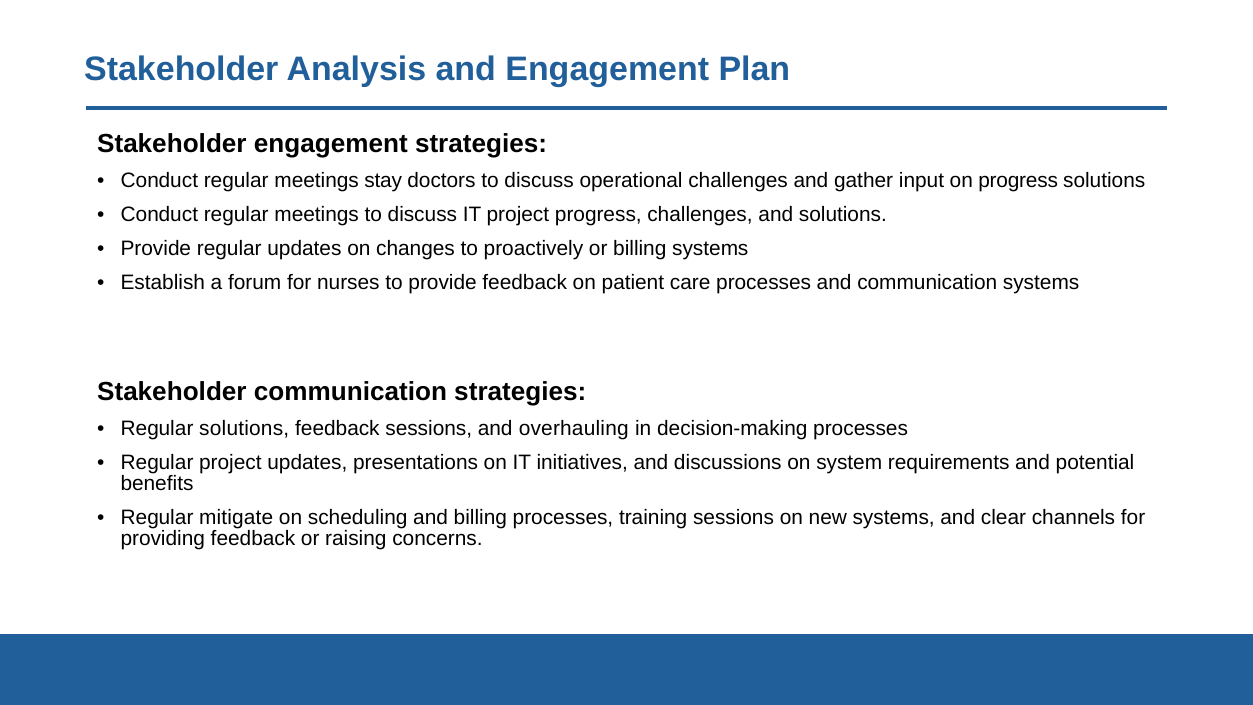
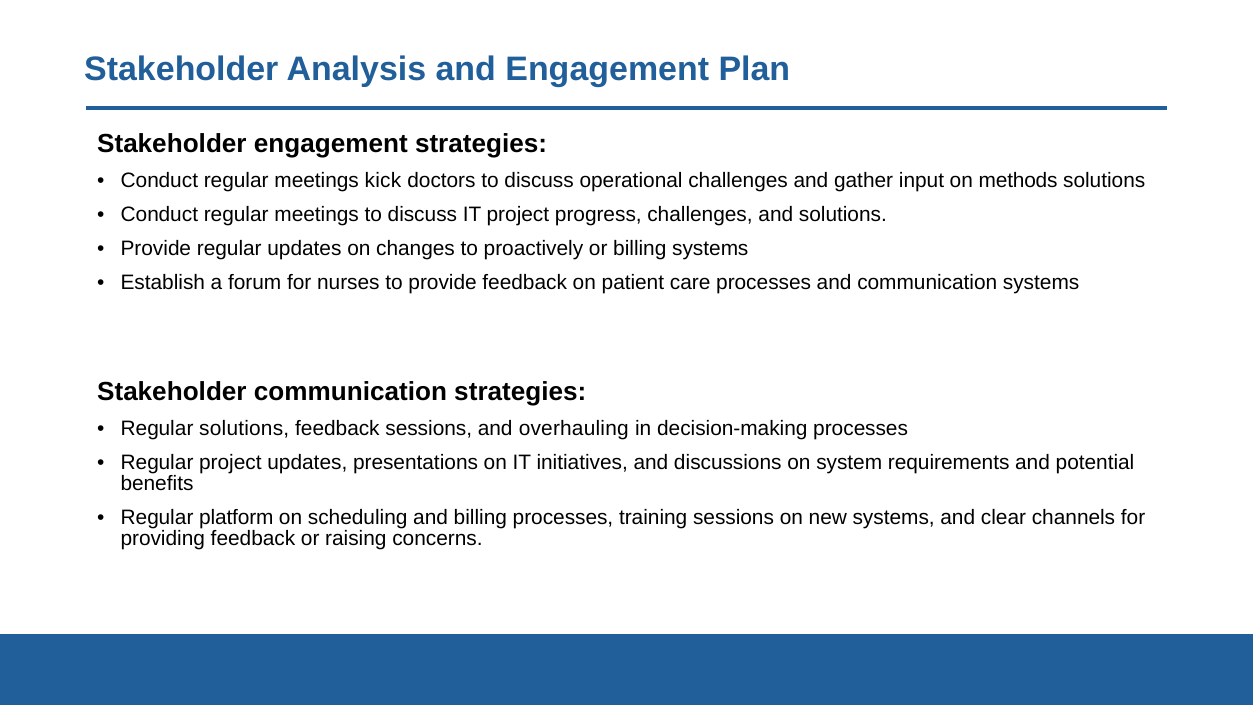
stay: stay -> kick
on progress: progress -> methods
mitigate: mitigate -> platform
